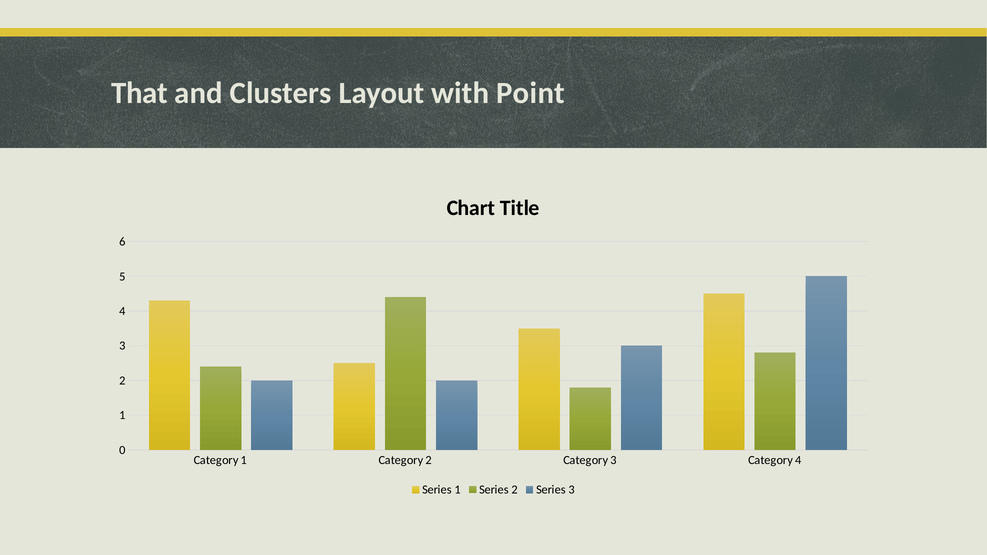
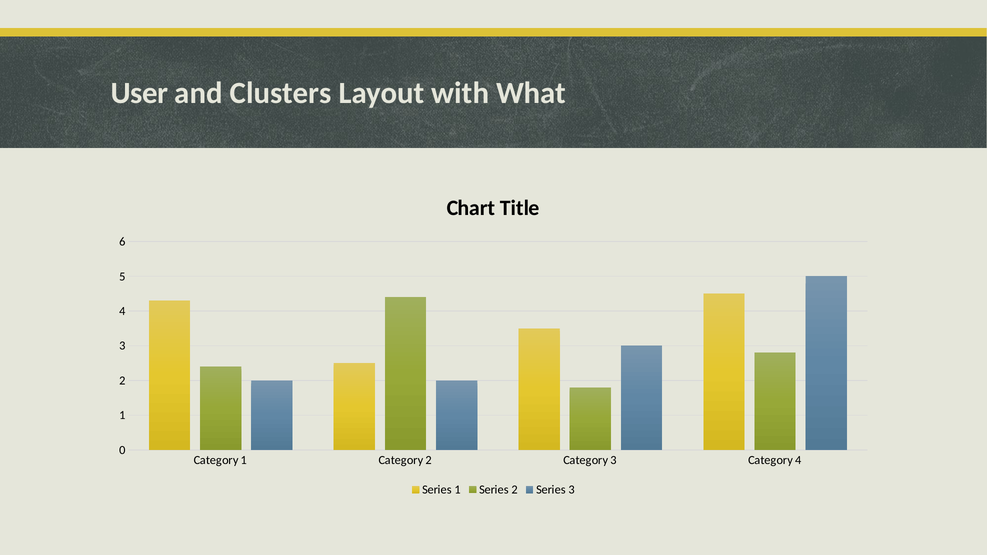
That: That -> User
Point: Point -> What
